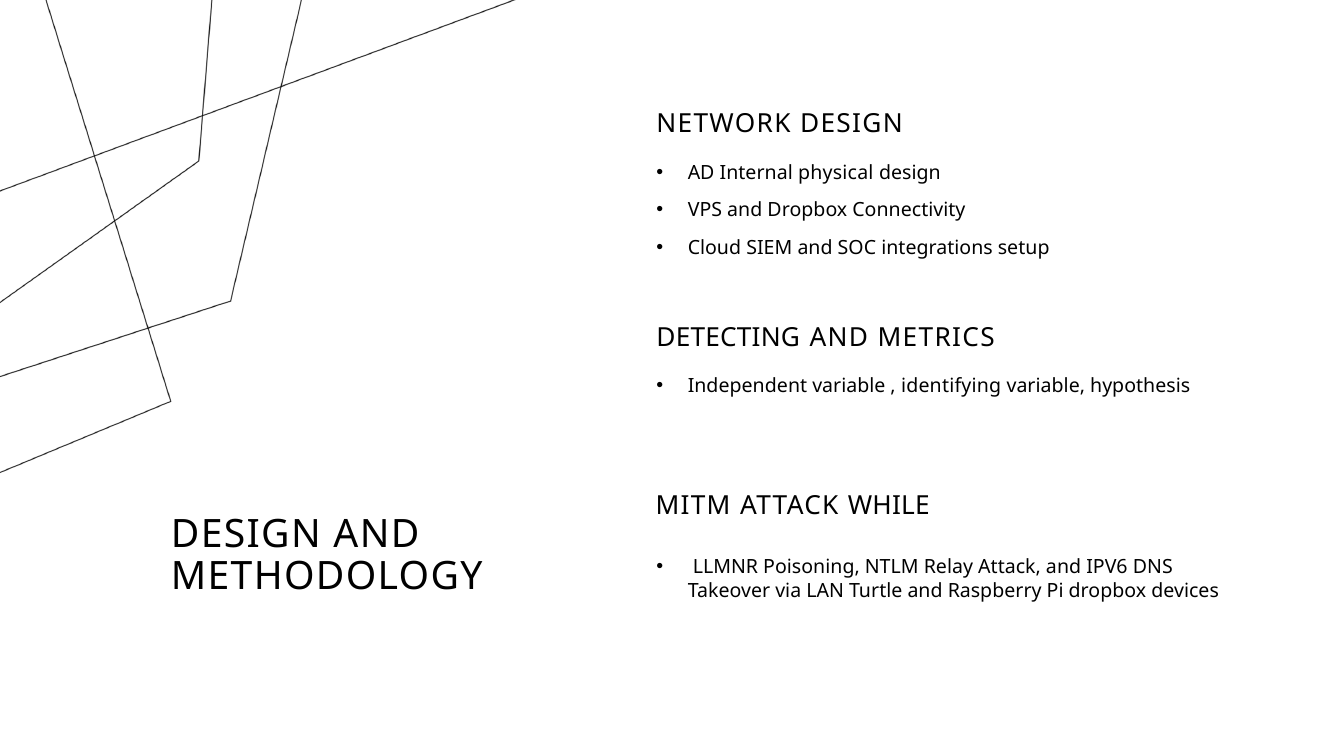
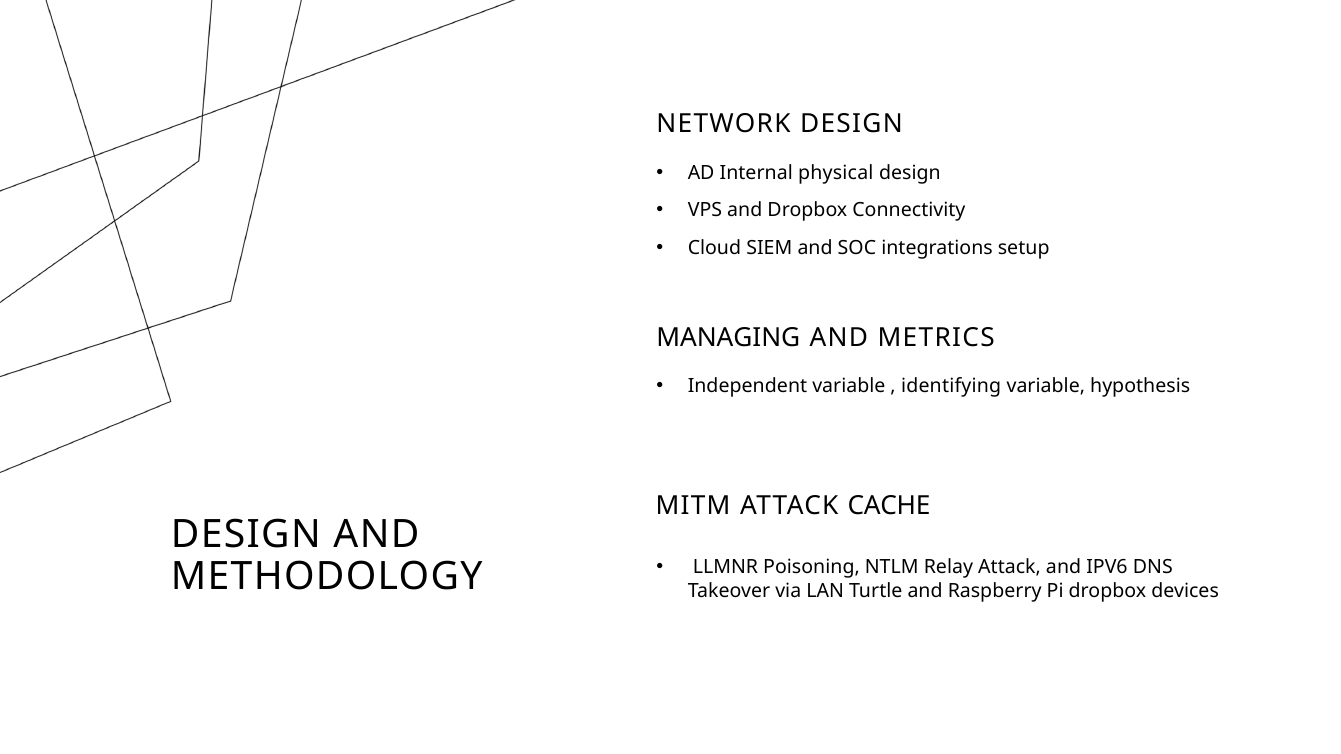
DETECTING: DETECTING -> MANAGING
WHILE: WHILE -> CACHE
